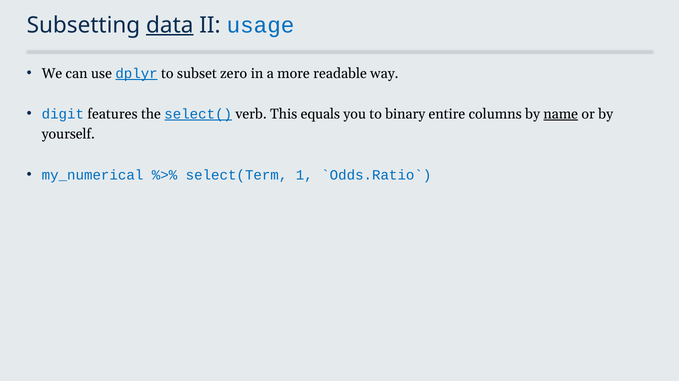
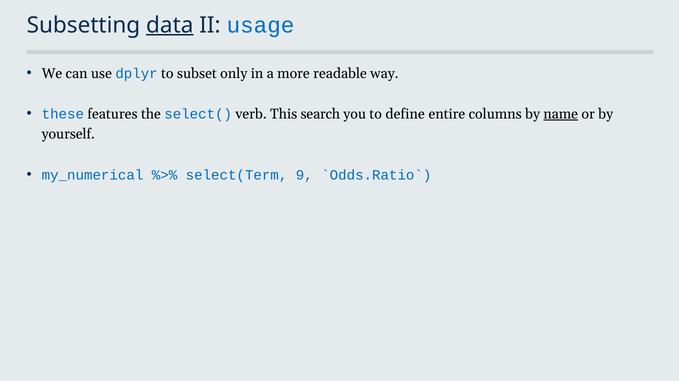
dplyr underline: present -> none
zero: zero -> only
digit: digit -> these
select( underline: present -> none
equals: equals -> search
binary: binary -> define
1: 1 -> 9
